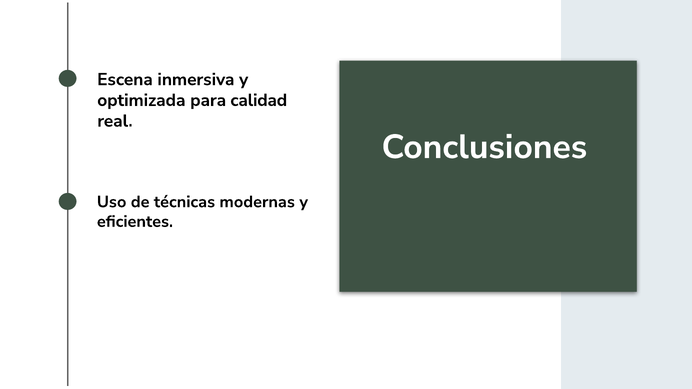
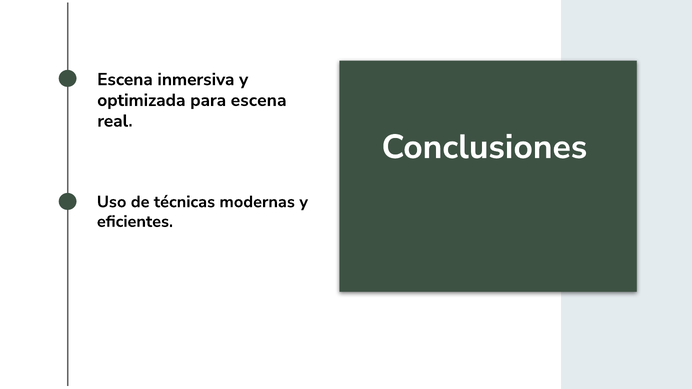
para calidad: calidad -> escena
